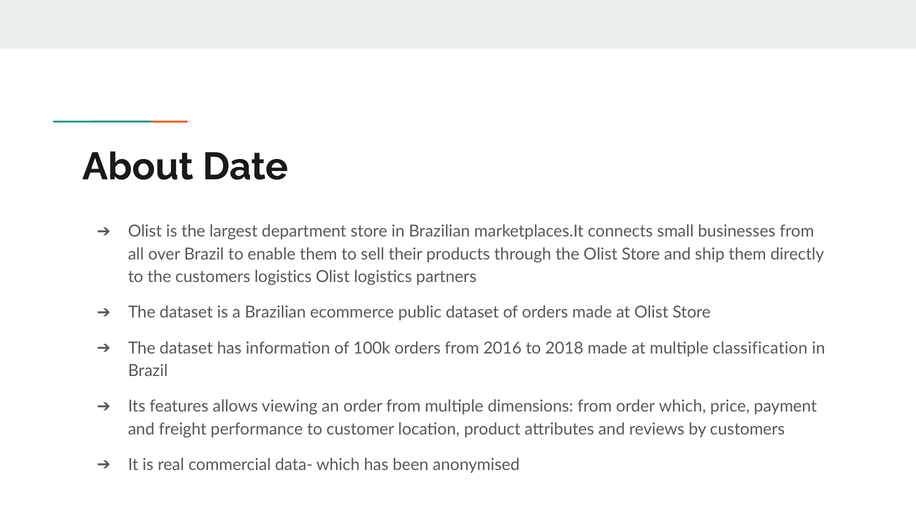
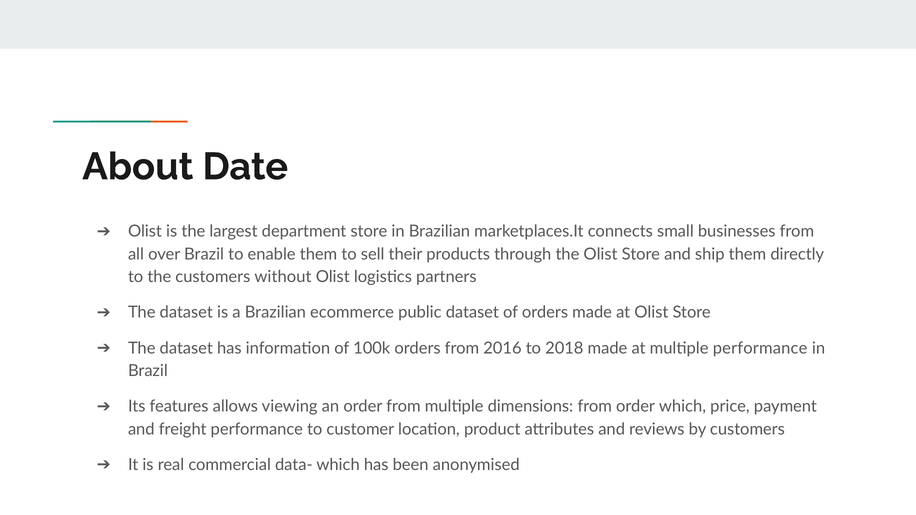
customers logistics: logistics -> without
multiple classification: classification -> performance
